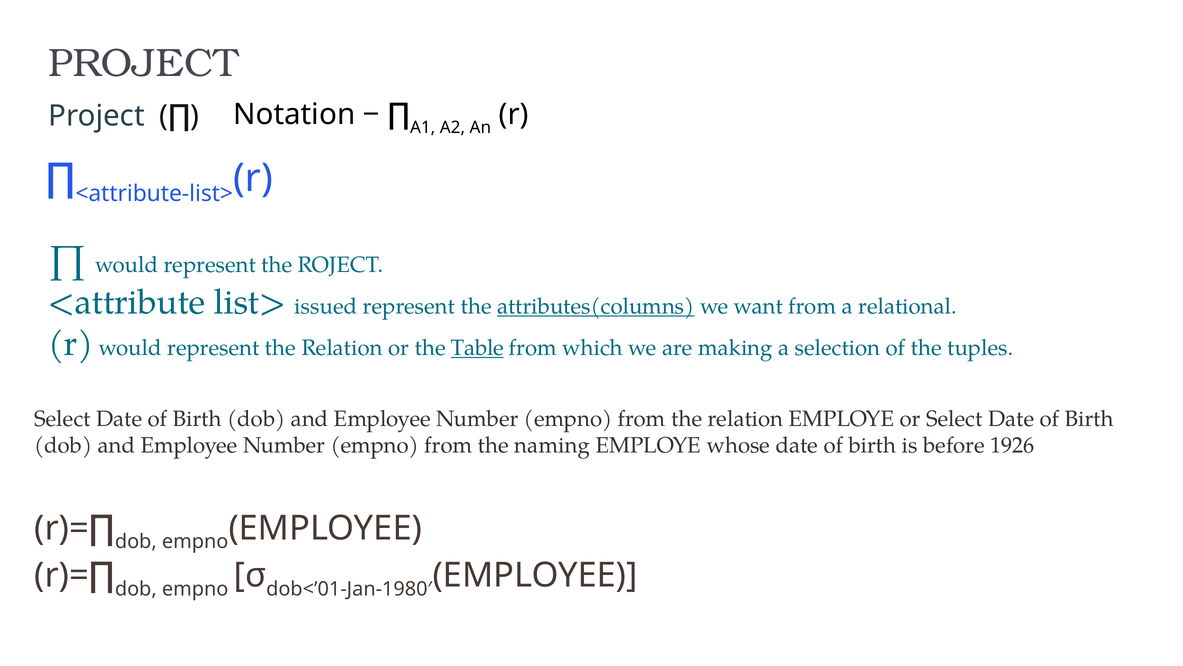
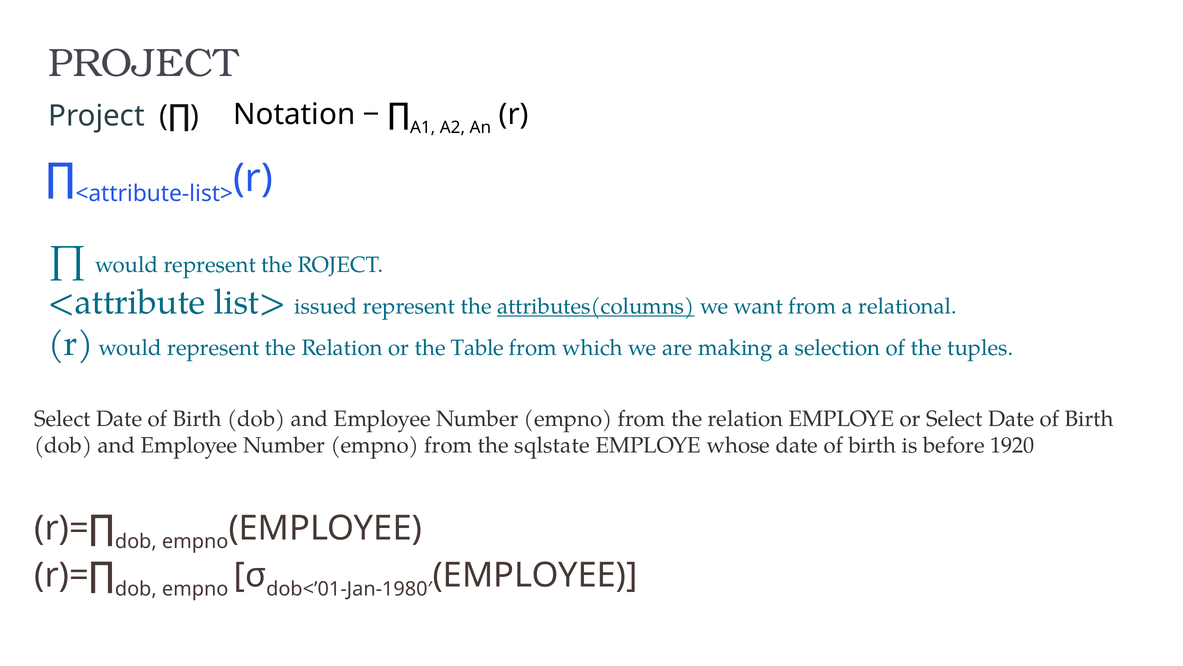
Table underline: present -> none
naming: naming -> sqlstate
1926: 1926 -> 1920
